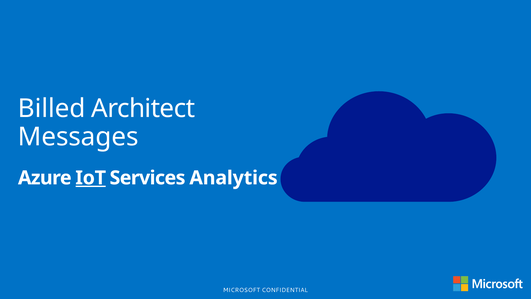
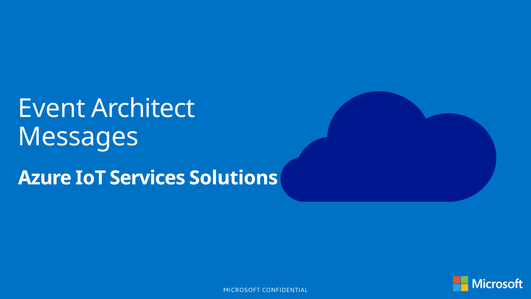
Billed: Billed -> Event
IoT underline: present -> none
Analytics: Analytics -> Solutions
